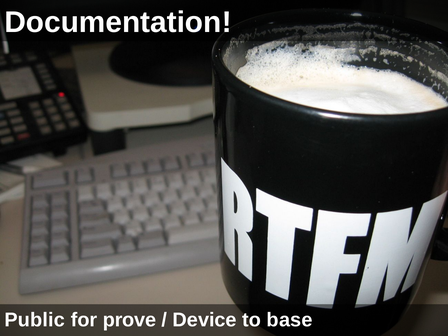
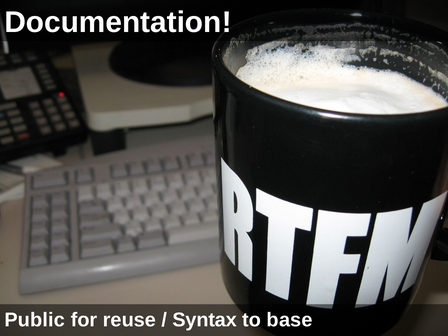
prove: prove -> reuse
Device: Device -> Syntax
